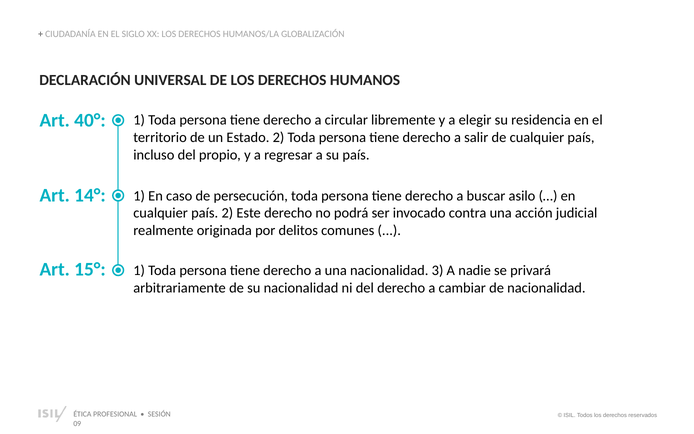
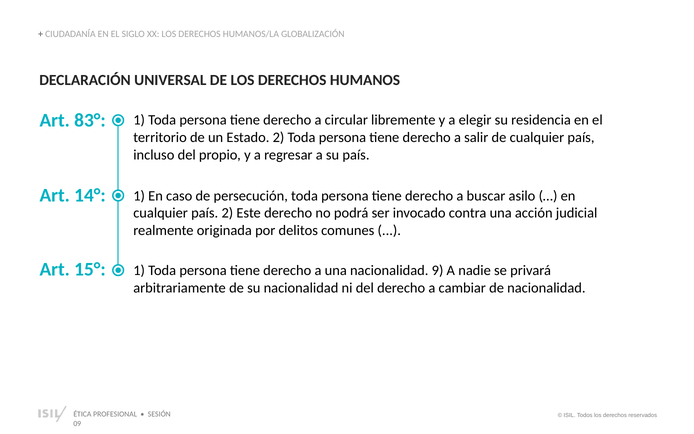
40°: 40° -> 83°
3: 3 -> 9
